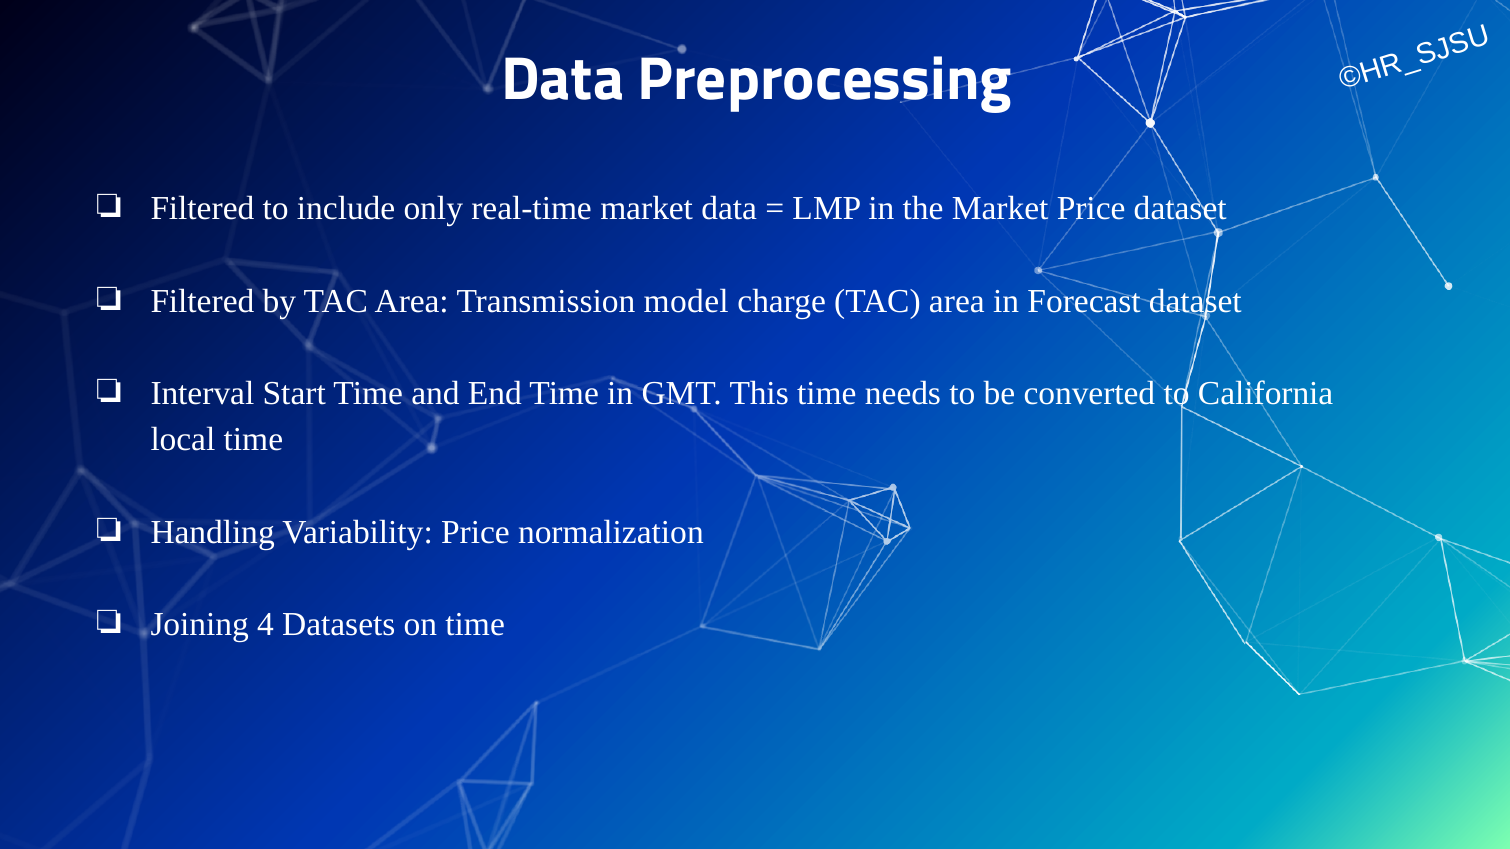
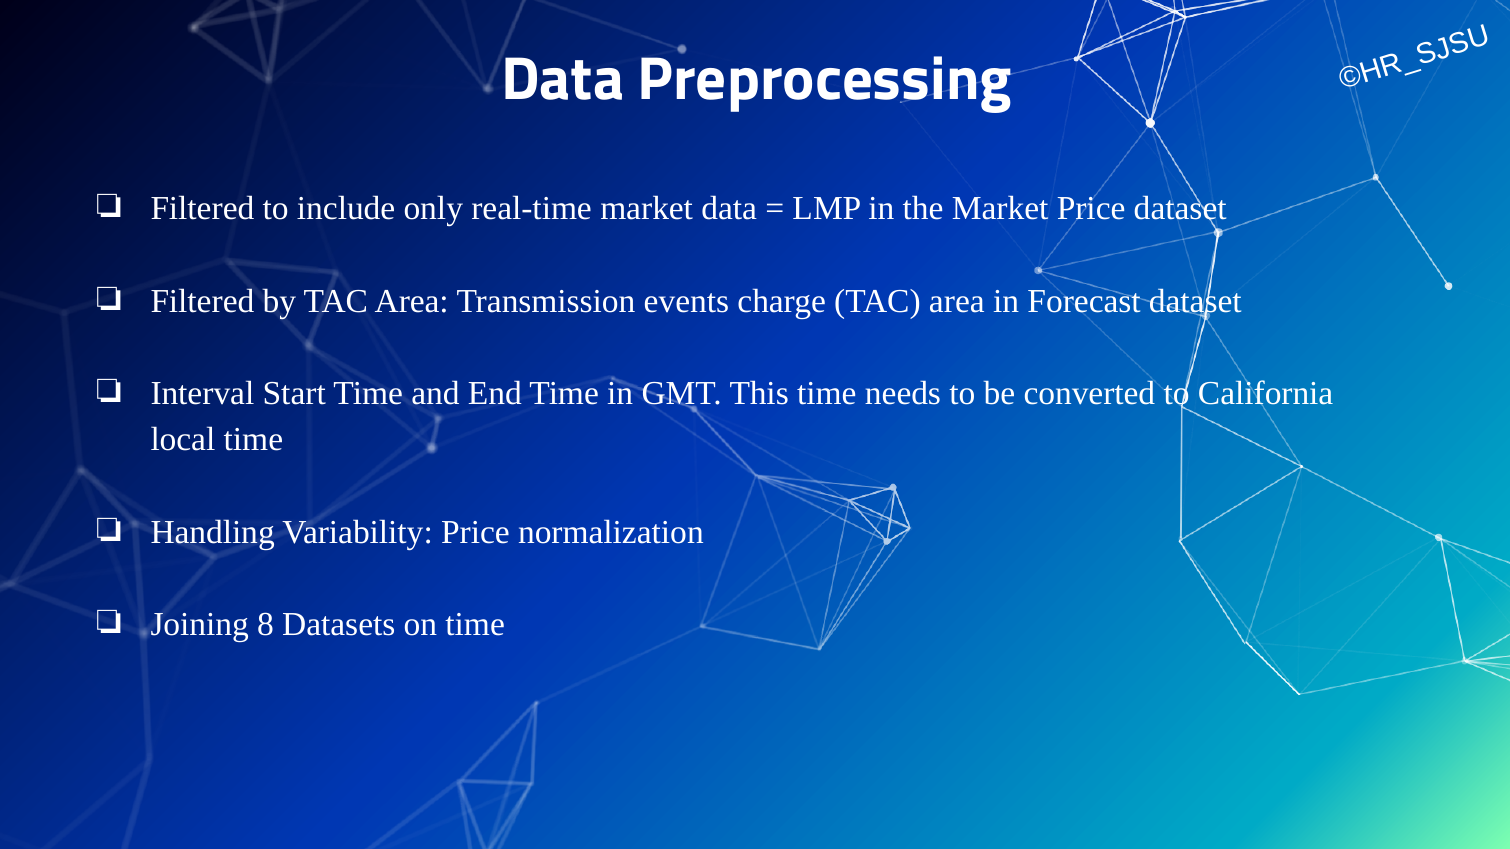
model: model -> events
4: 4 -> 8
